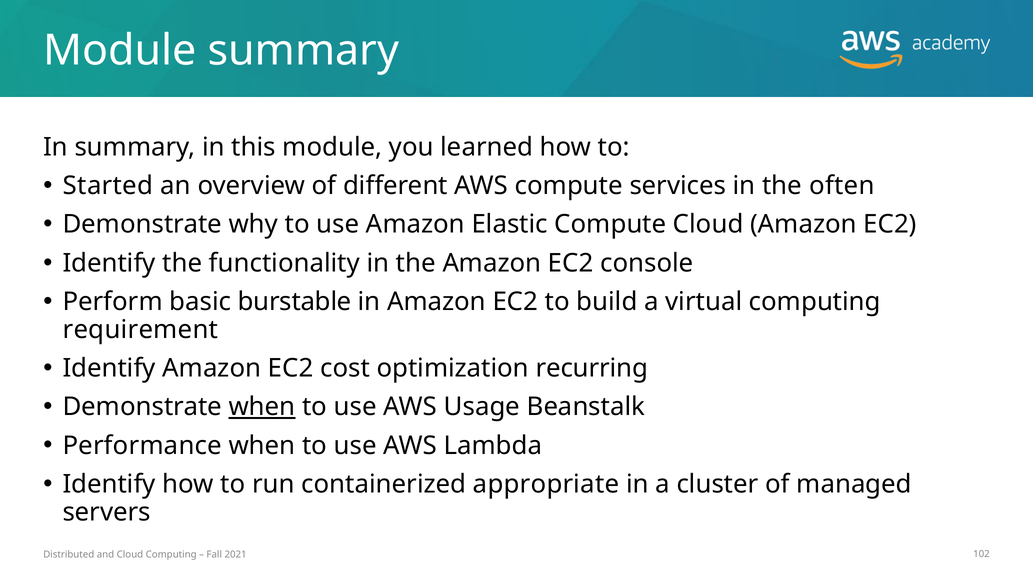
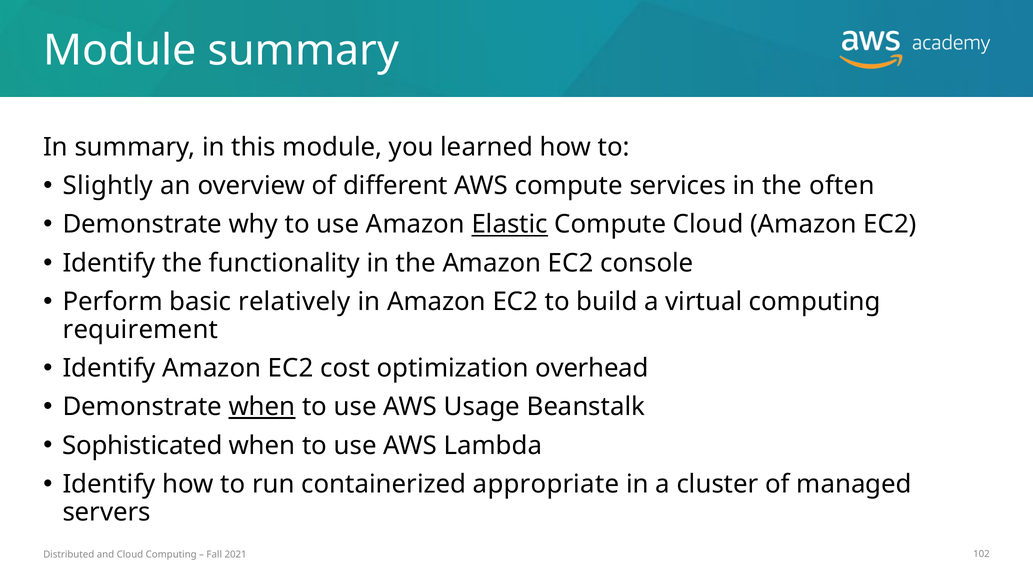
Started: Started -> Slightly
Elastic underline: none -> present
burstable: burstable -> relatively
recurring: recurring -> overhead
Performance: Performance -> Sophisticated
